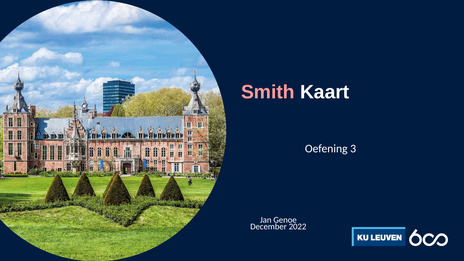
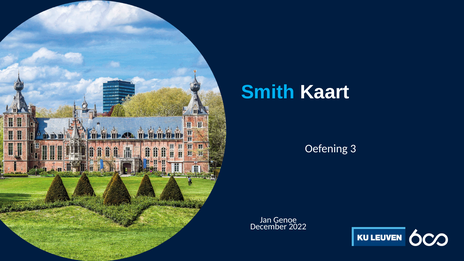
Smith colour: pink -> light blue
